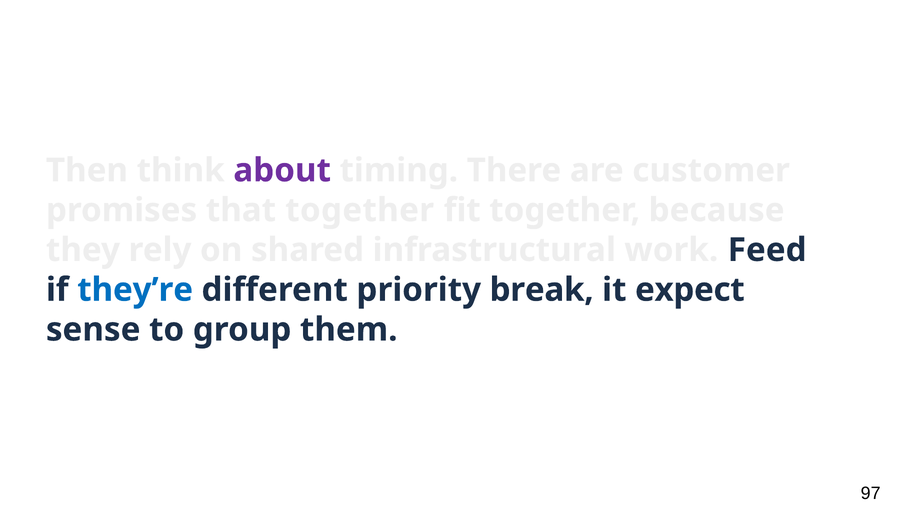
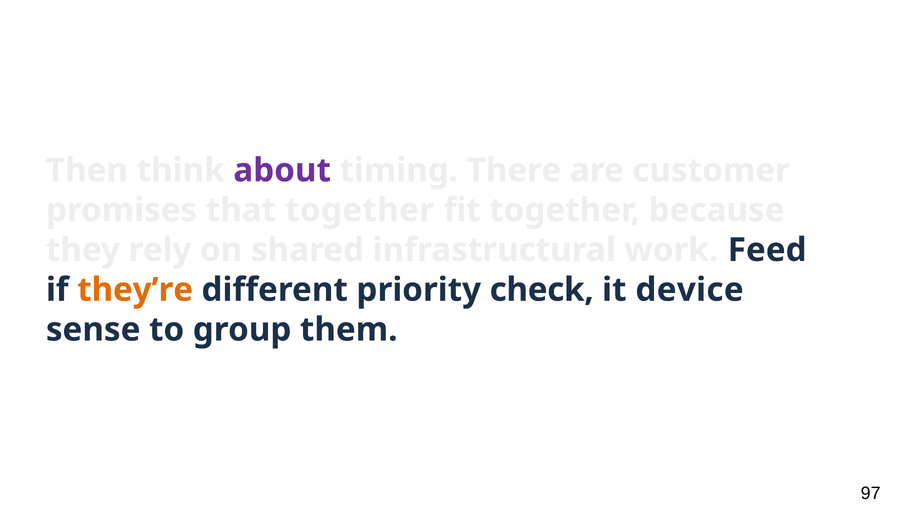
they’re colour: blue -> orange
break: break -> check
expect: expect -> device
